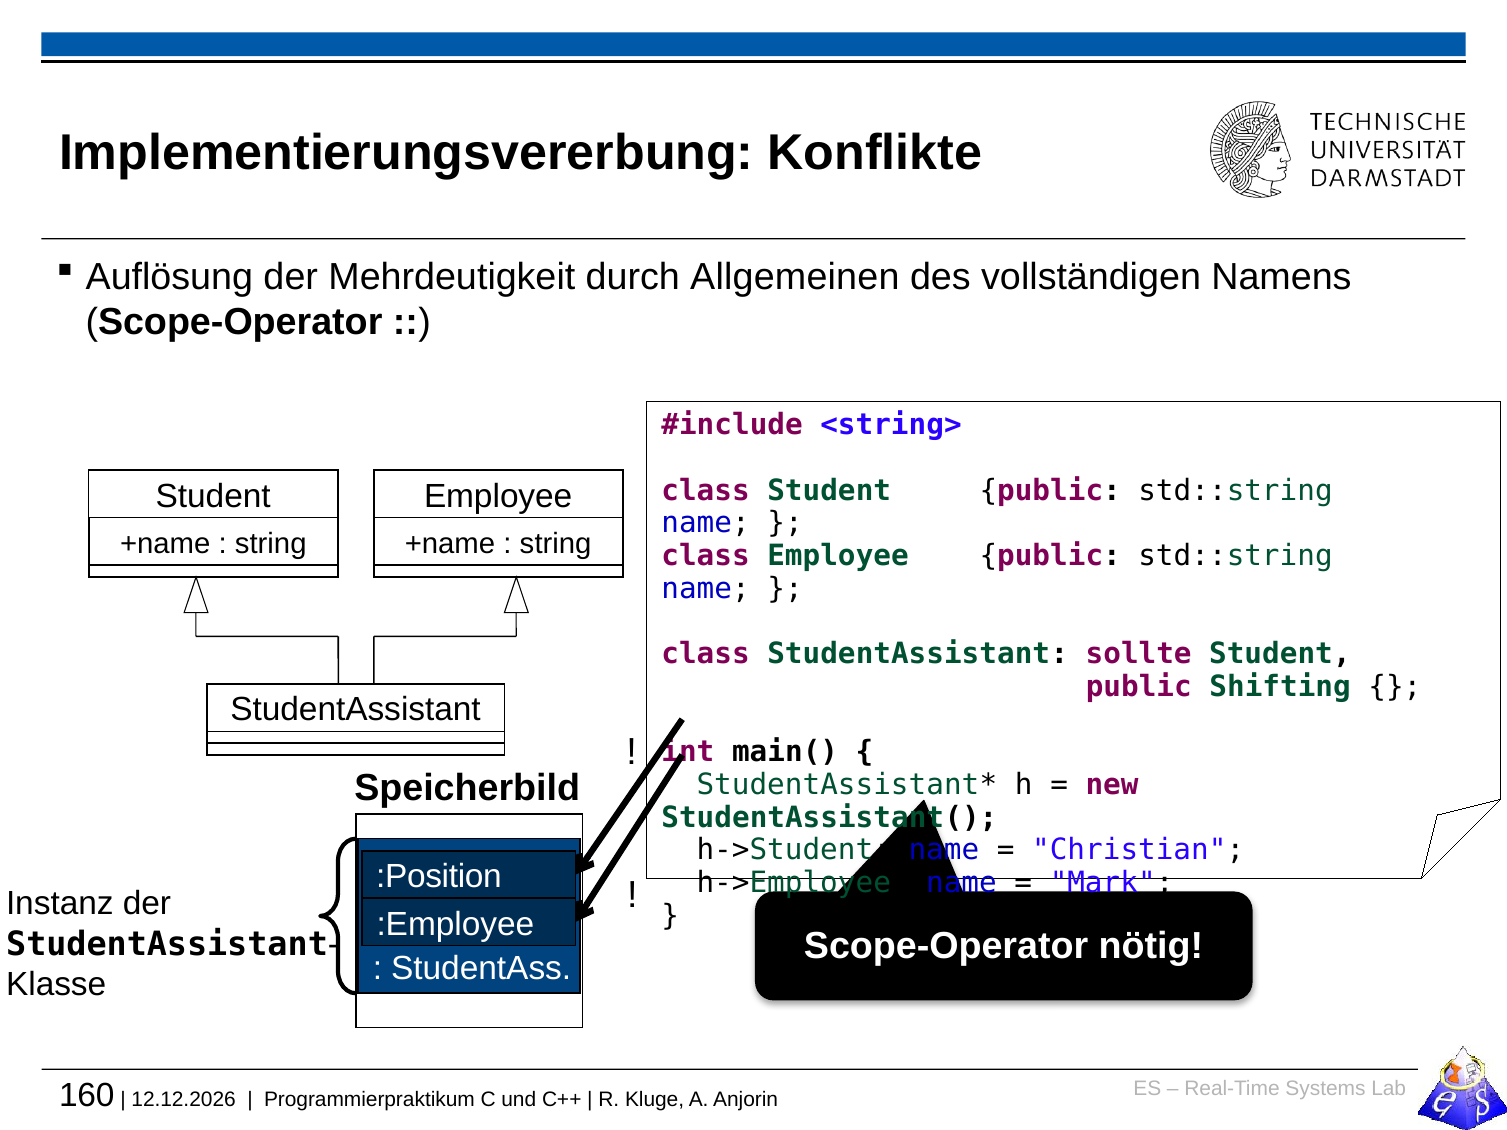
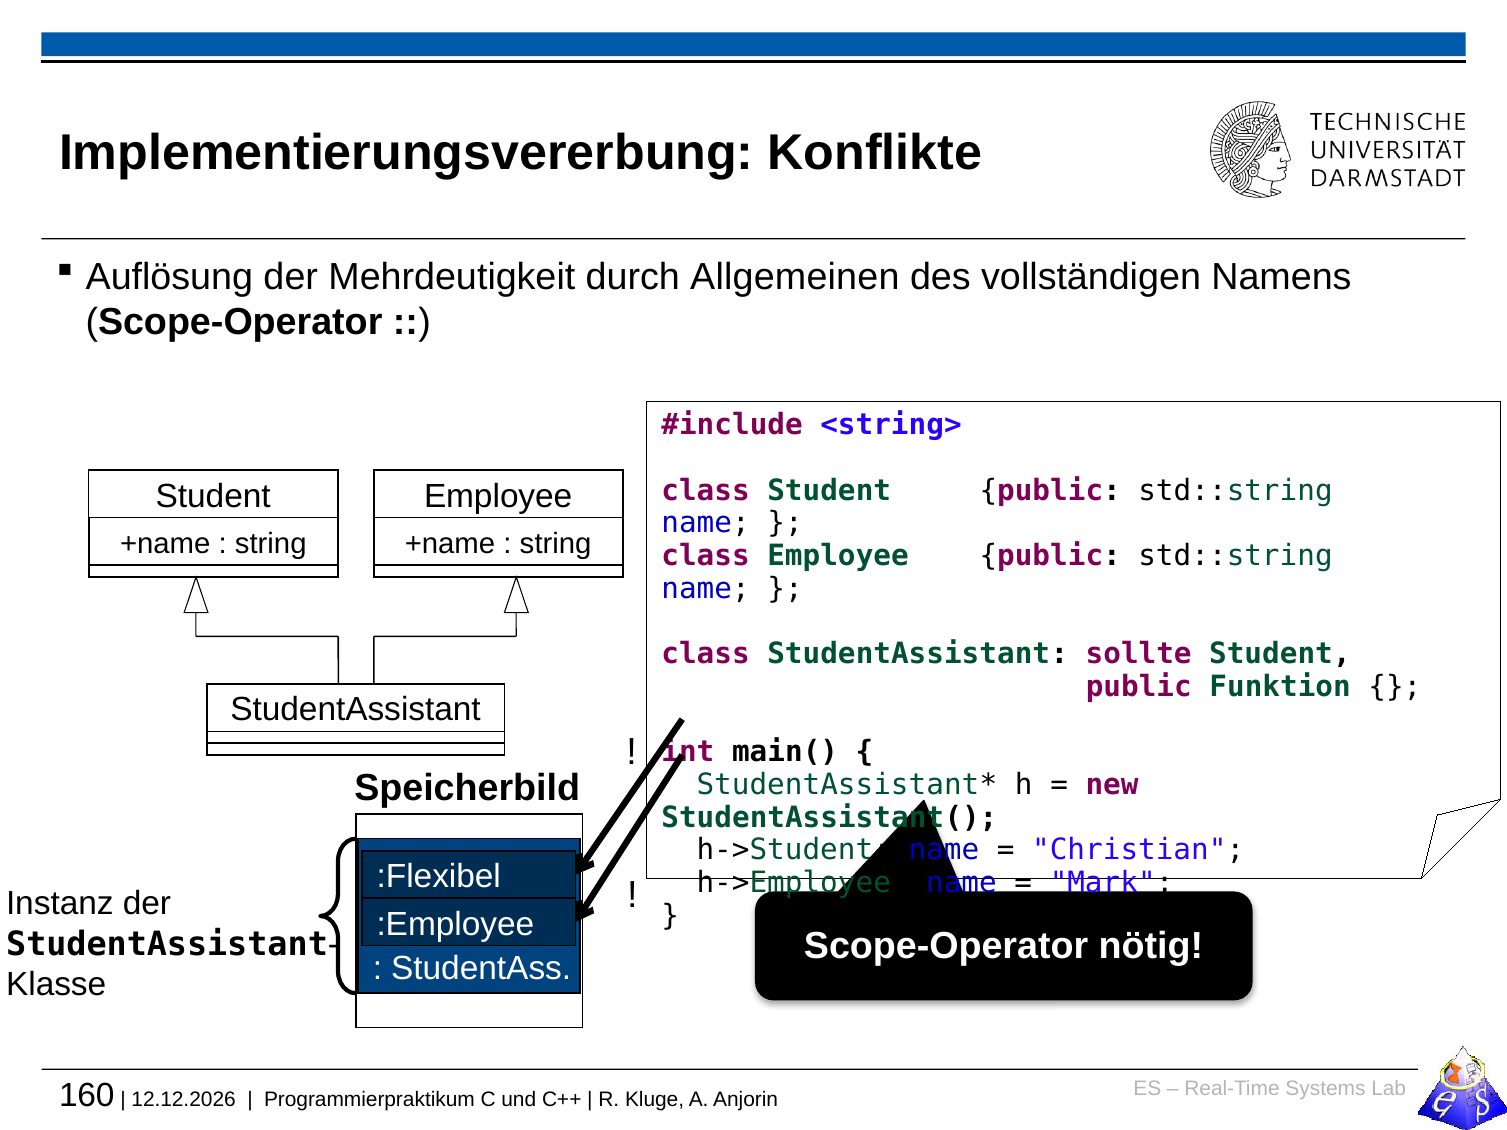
Shifting: Shifting -> Funktion
:Position: :Position -> :Flexibel
